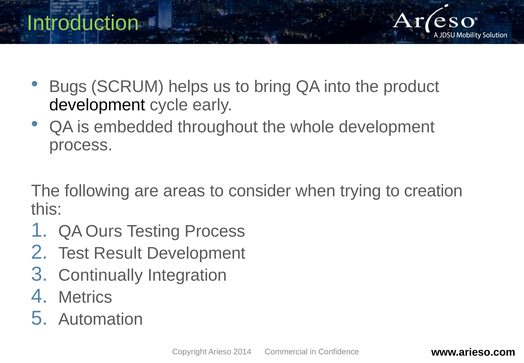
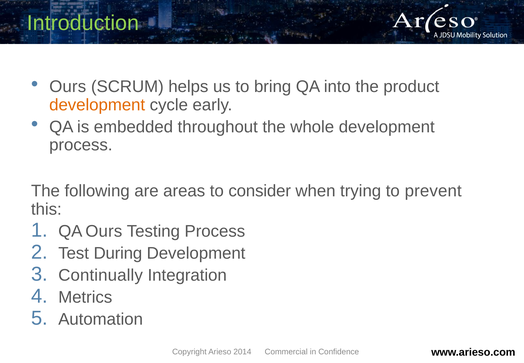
Bugs at (68, 87): Bugs -> Ours
development at (97, 105) colour: black -> orange
creation: creation -> prevent
Result: Result -> During
